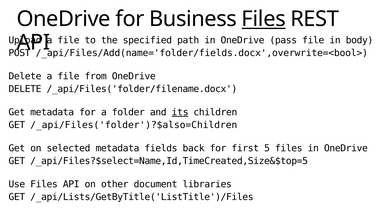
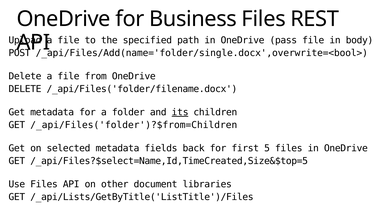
Files at (264, 19) underline: present -> none
/_api/Files/Add(name='folder/fields.docx',overwrite=<bool>: /_api/Files/Add(name='folder/fields.docx',overwrite=<bool> -> /_api/Files/Add(name='folder/single.docx',overwrite=<bool>
/_api/Files('folder')?$also=Children: /_api/Files('folder')?$also=Children -> /_api/Files('folder')?$from=Children
